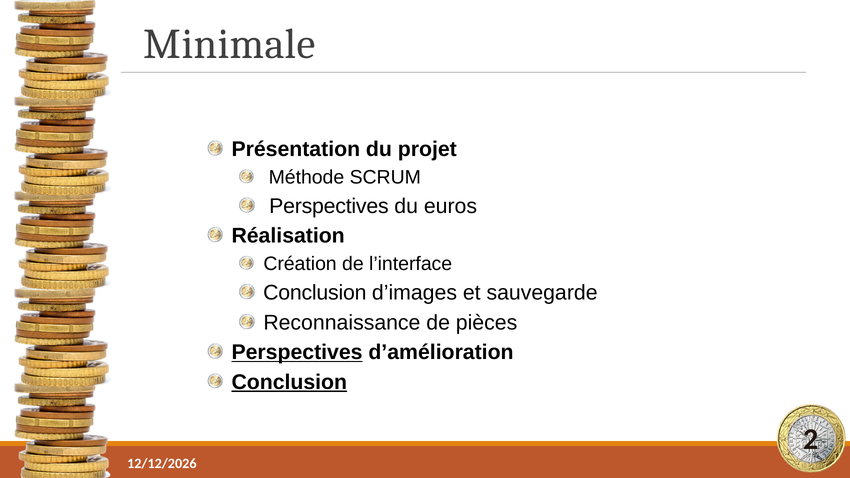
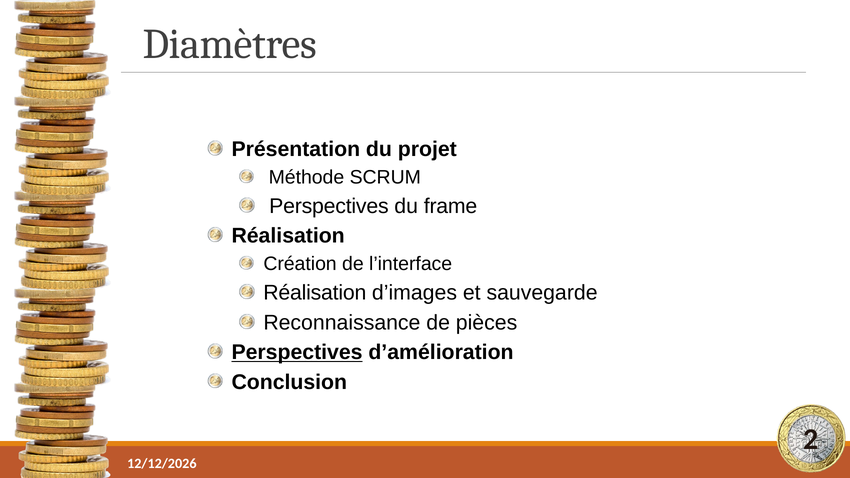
Minimale: Minimale -> Diamètres
euros: euros -> frame
Conclusion at (315, 293): Conclusion -> Réalisation
Conclusion at (289, 382) underline: present -> none
